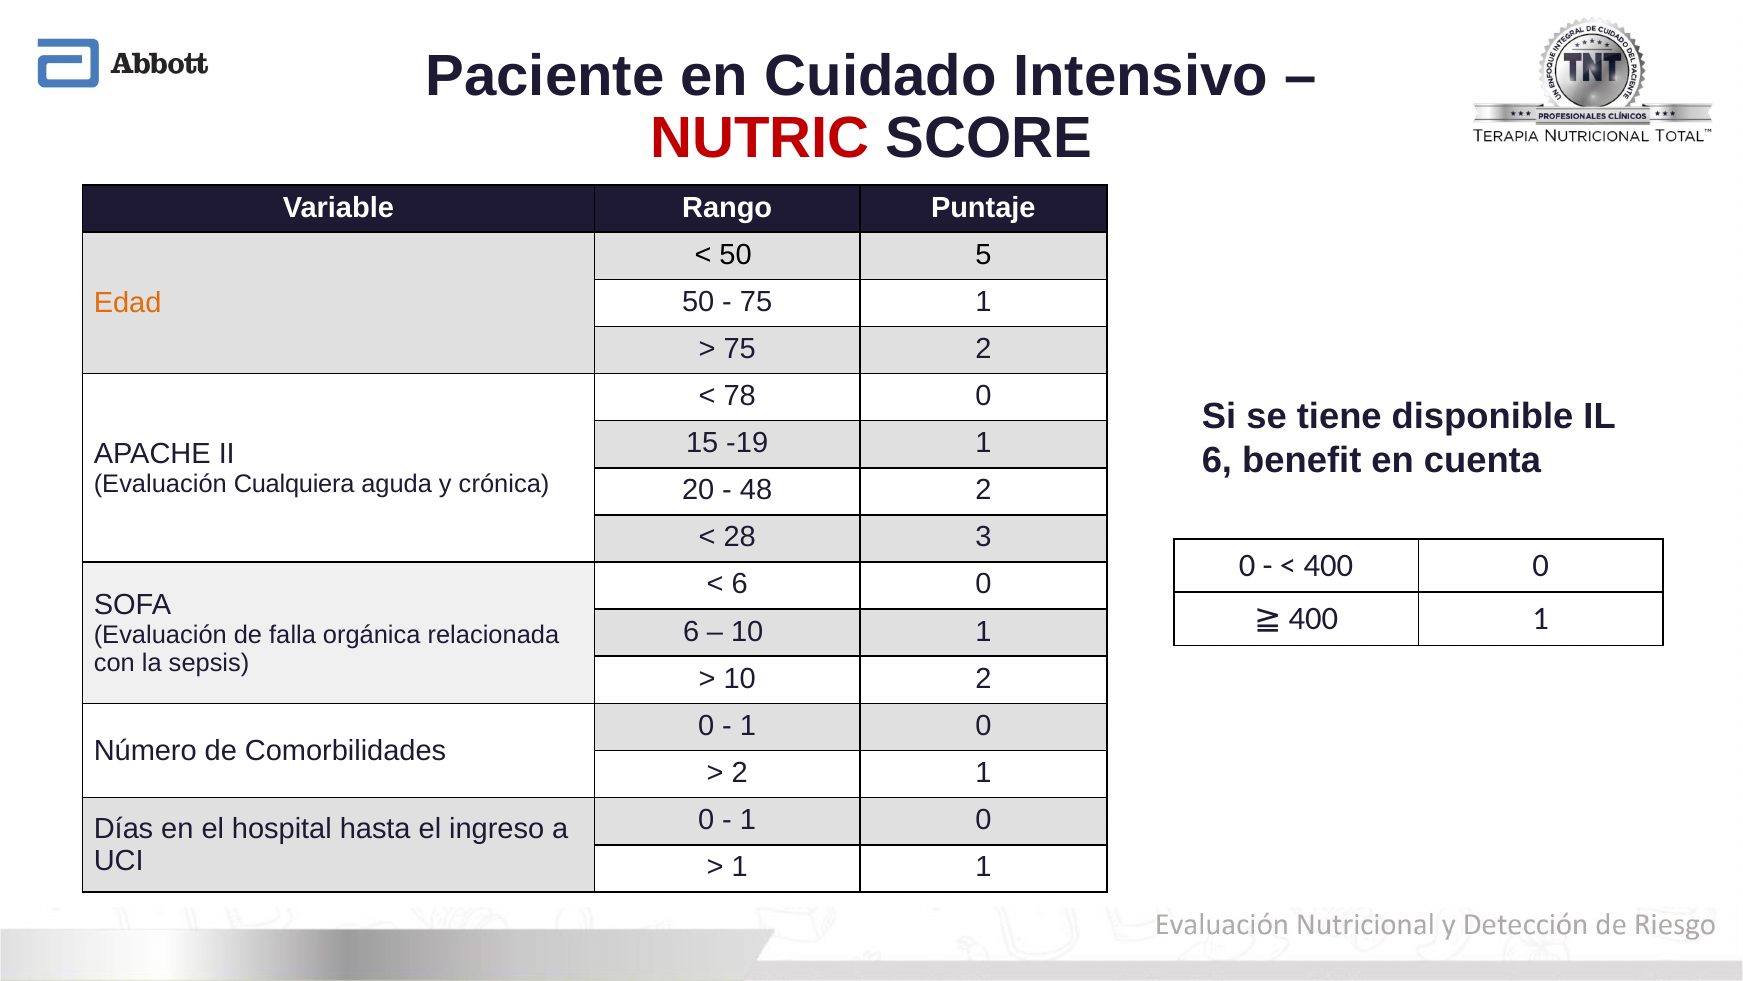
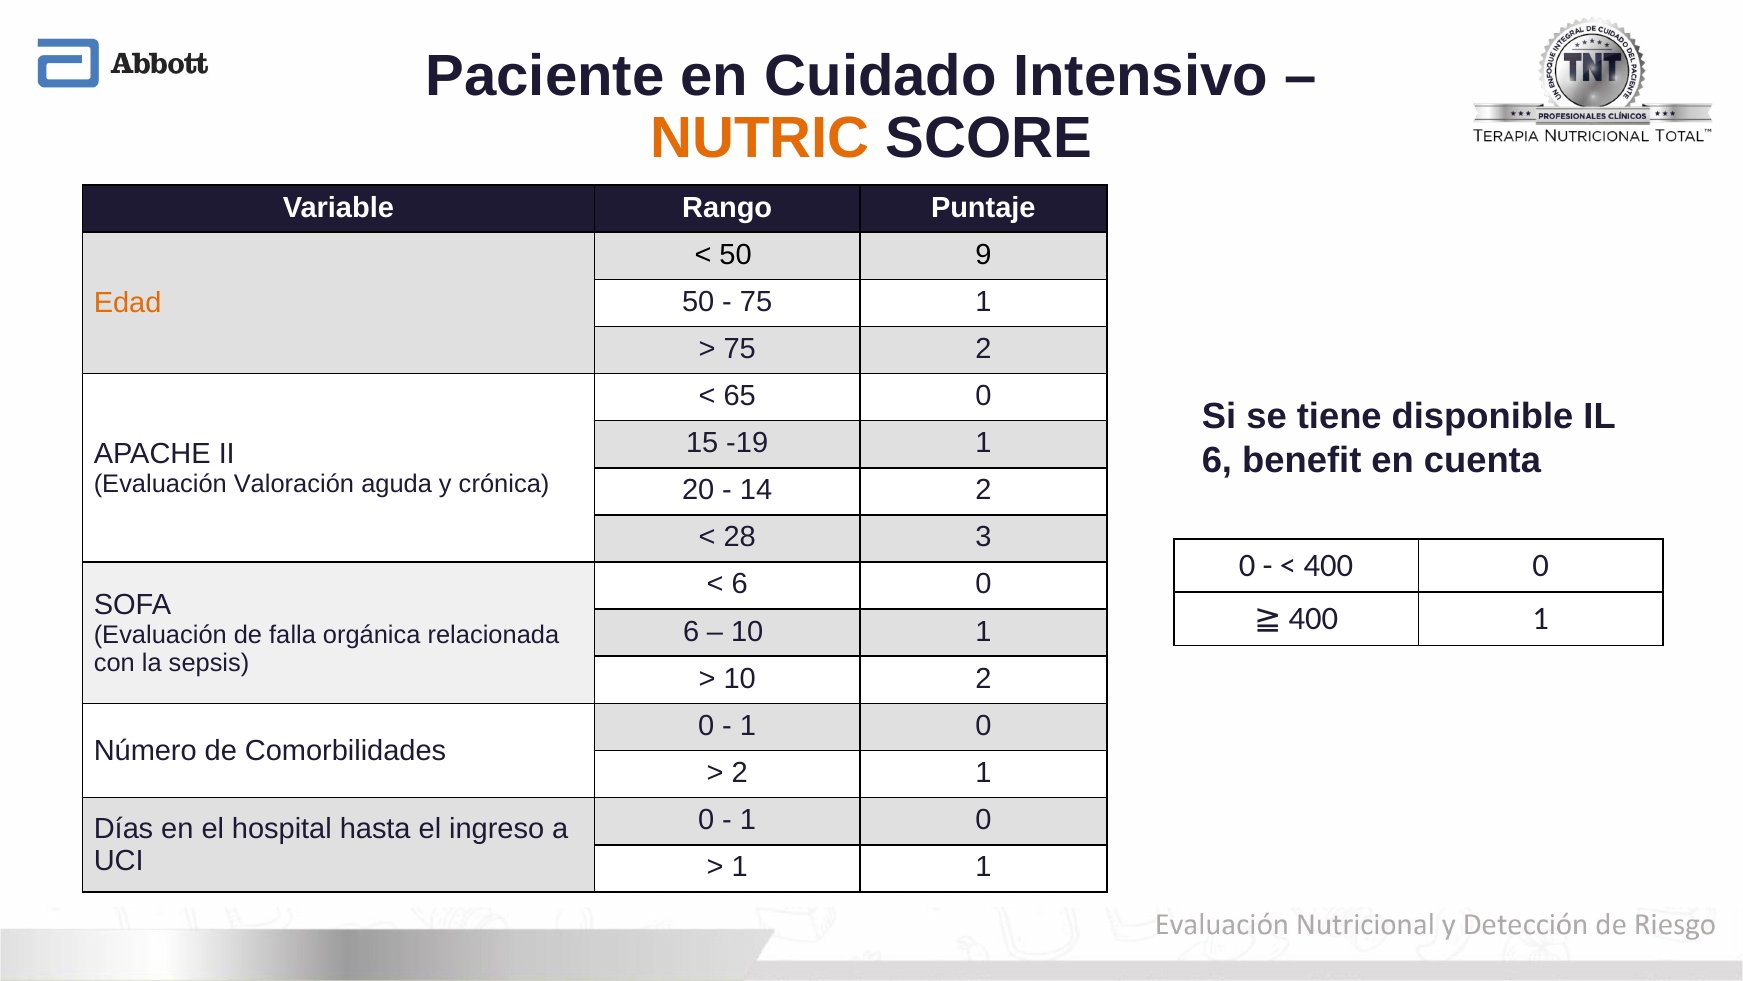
NUTRIC colour: red -> orange
5: 5 -> 9
78: 78 -> 65
Cualquiera: Cualquiera -> Valoración
48: 48 -> 14
